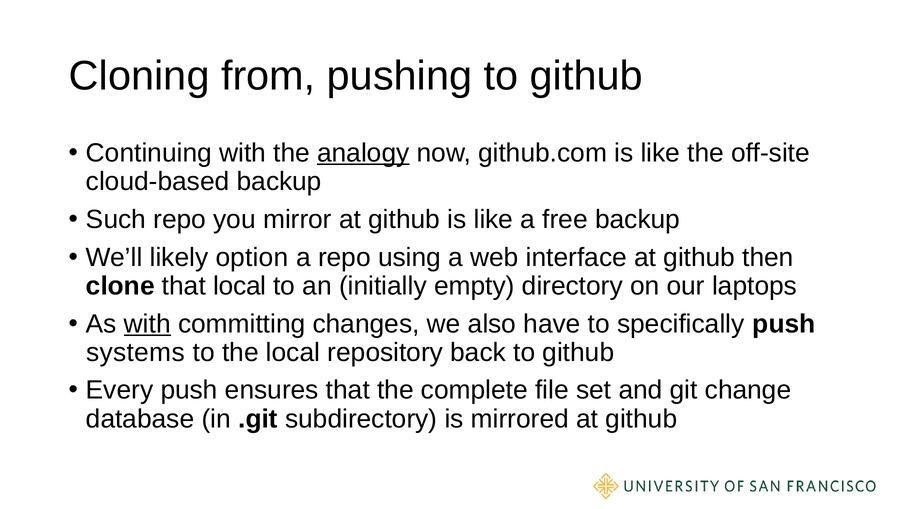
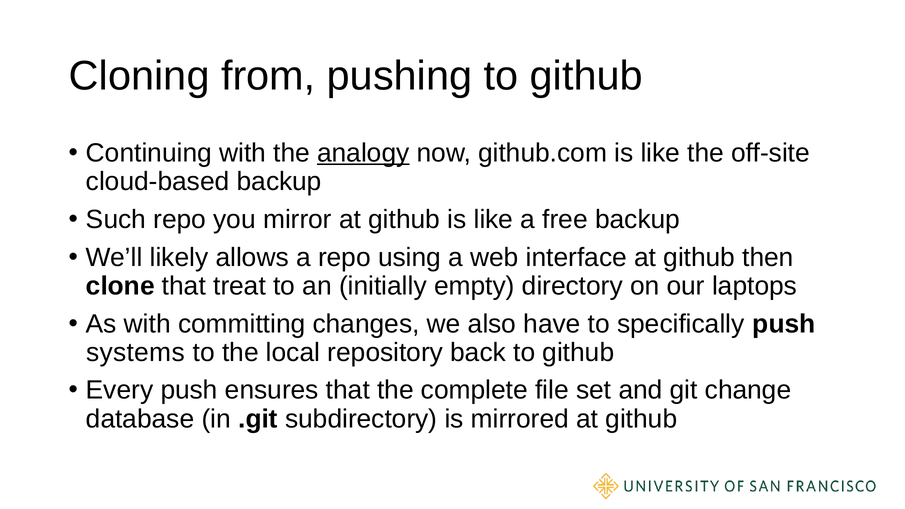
option: option -> allows
that local: local -> treat
with at (147, 324) underline: present -> none
